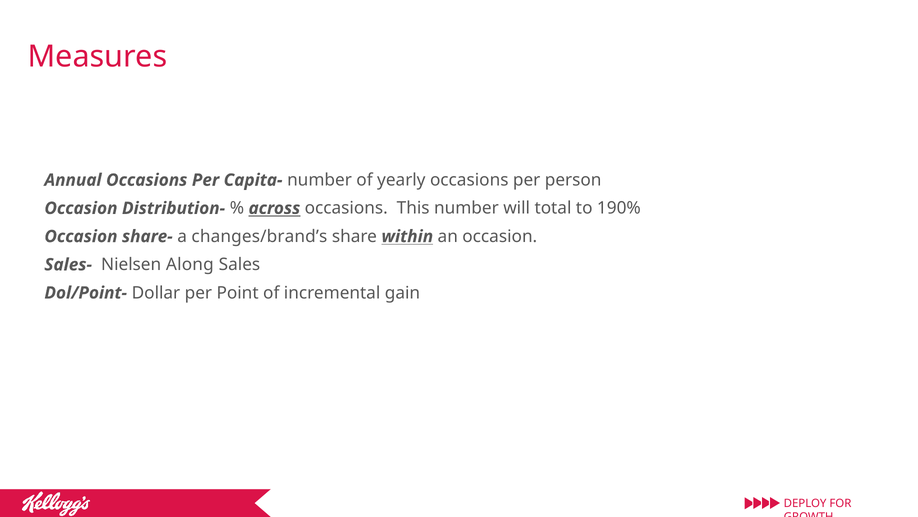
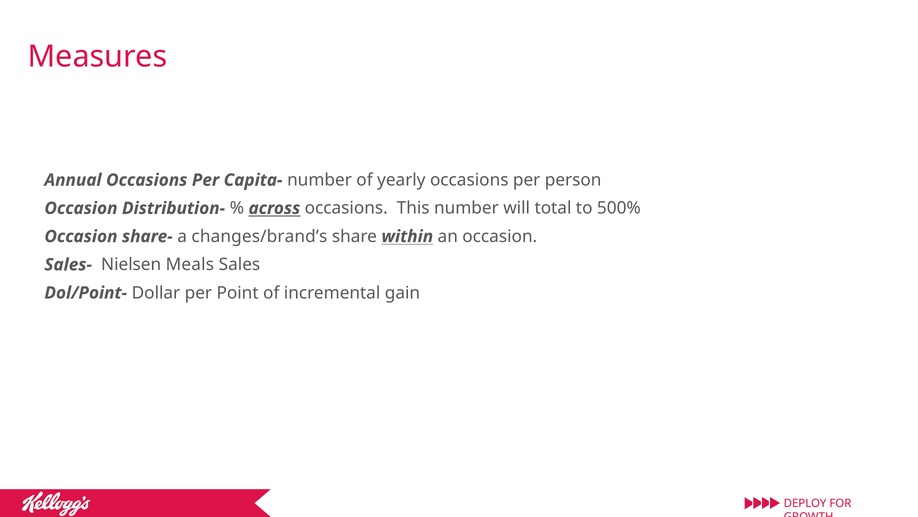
190%: 190% -> 500%
Along: Along -> Meals
